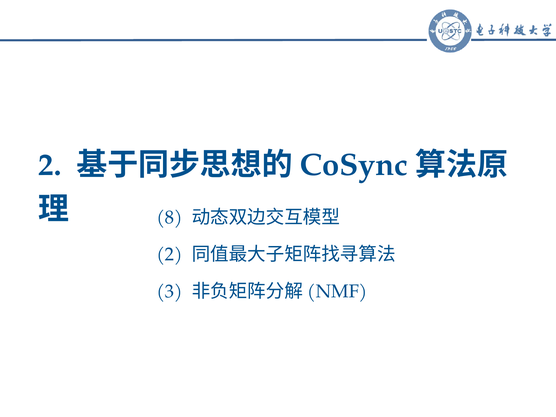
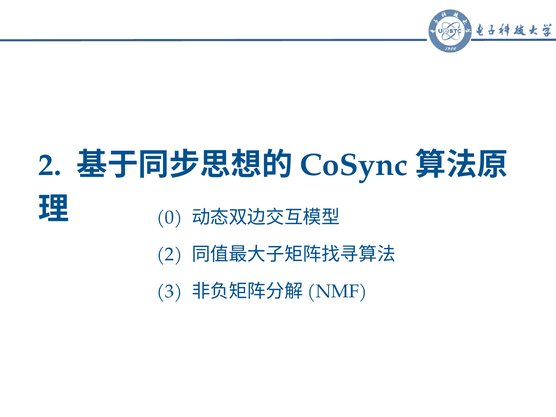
8: 8 -> 0
